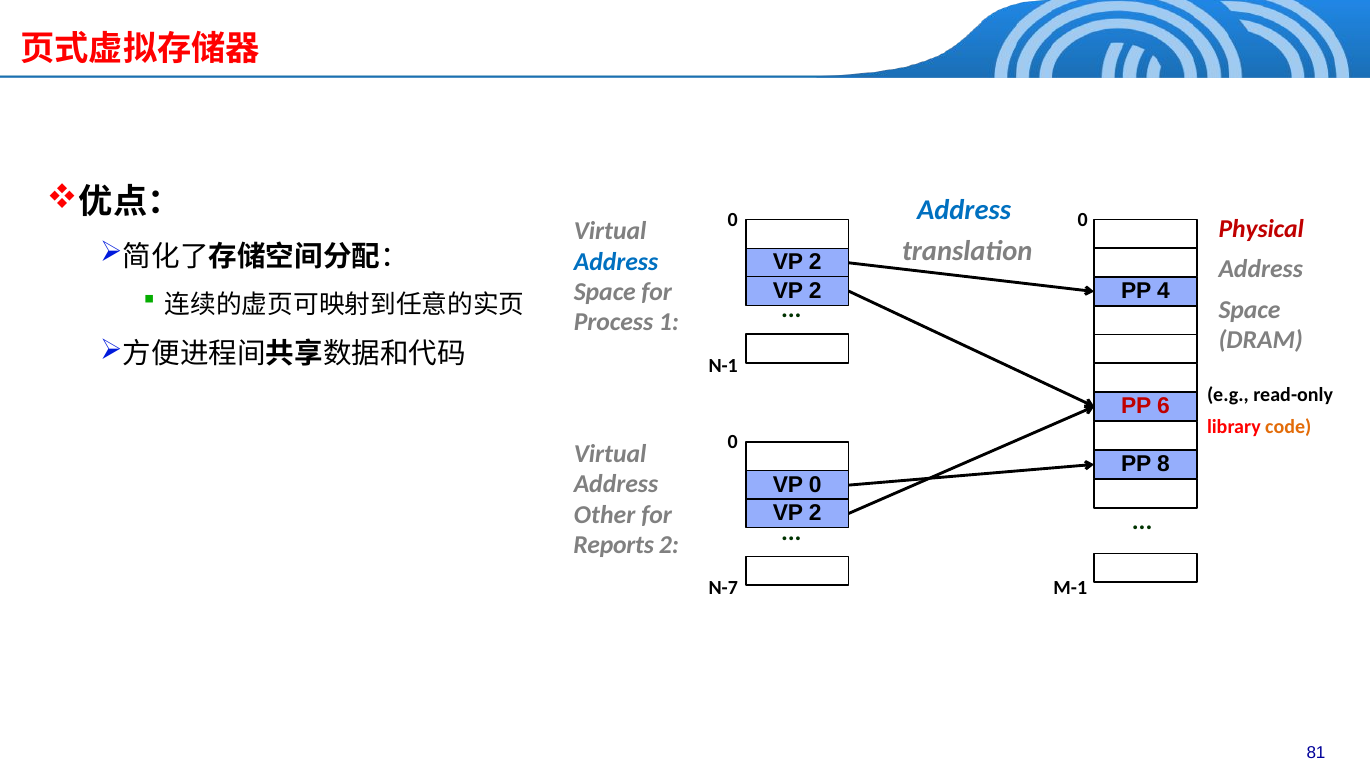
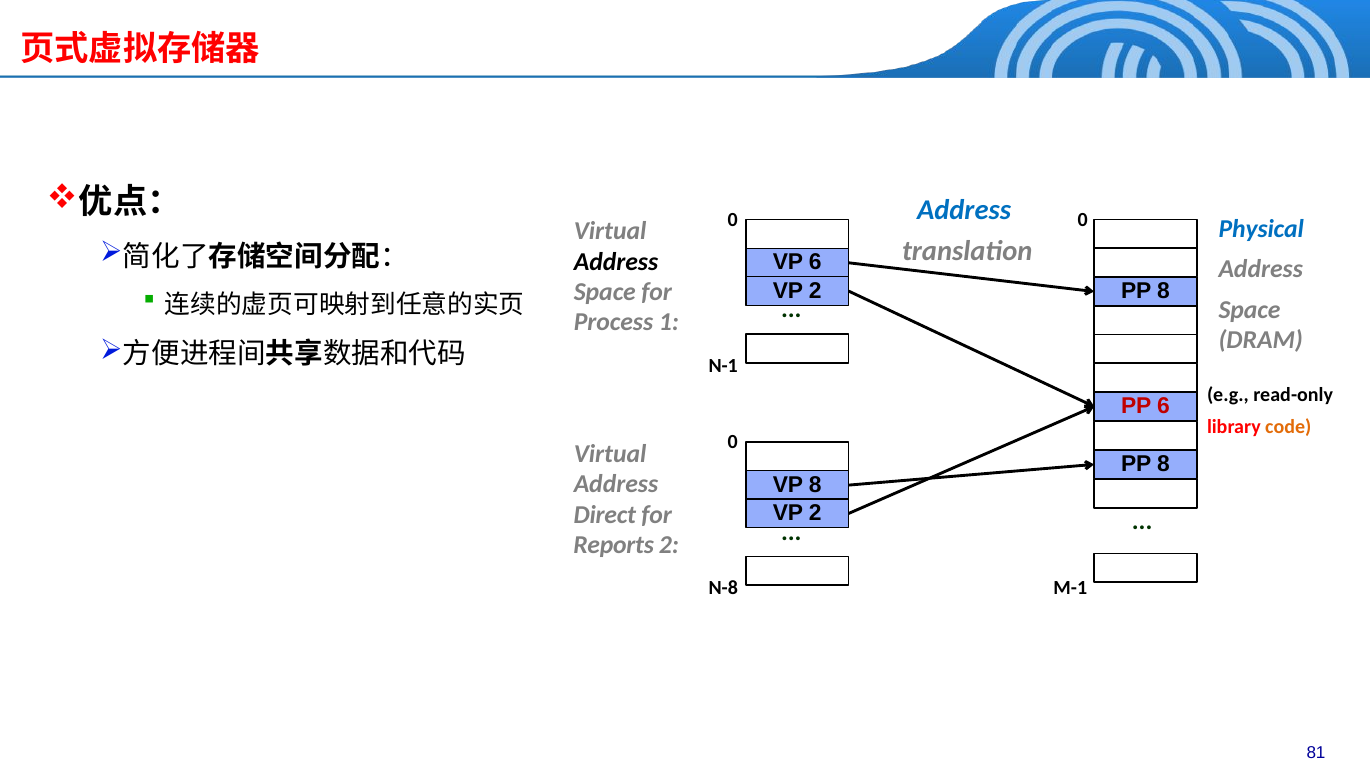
Physical colour: red -> blue
Address at (616, 262) colour: blue -> black
2 at (815, 262): 2 -> 6
4 at (1163, 291): 4 -> 8
VP 0: 0 -> 8
Other: Other -> Direct
N-7: N-7 -> N-8
